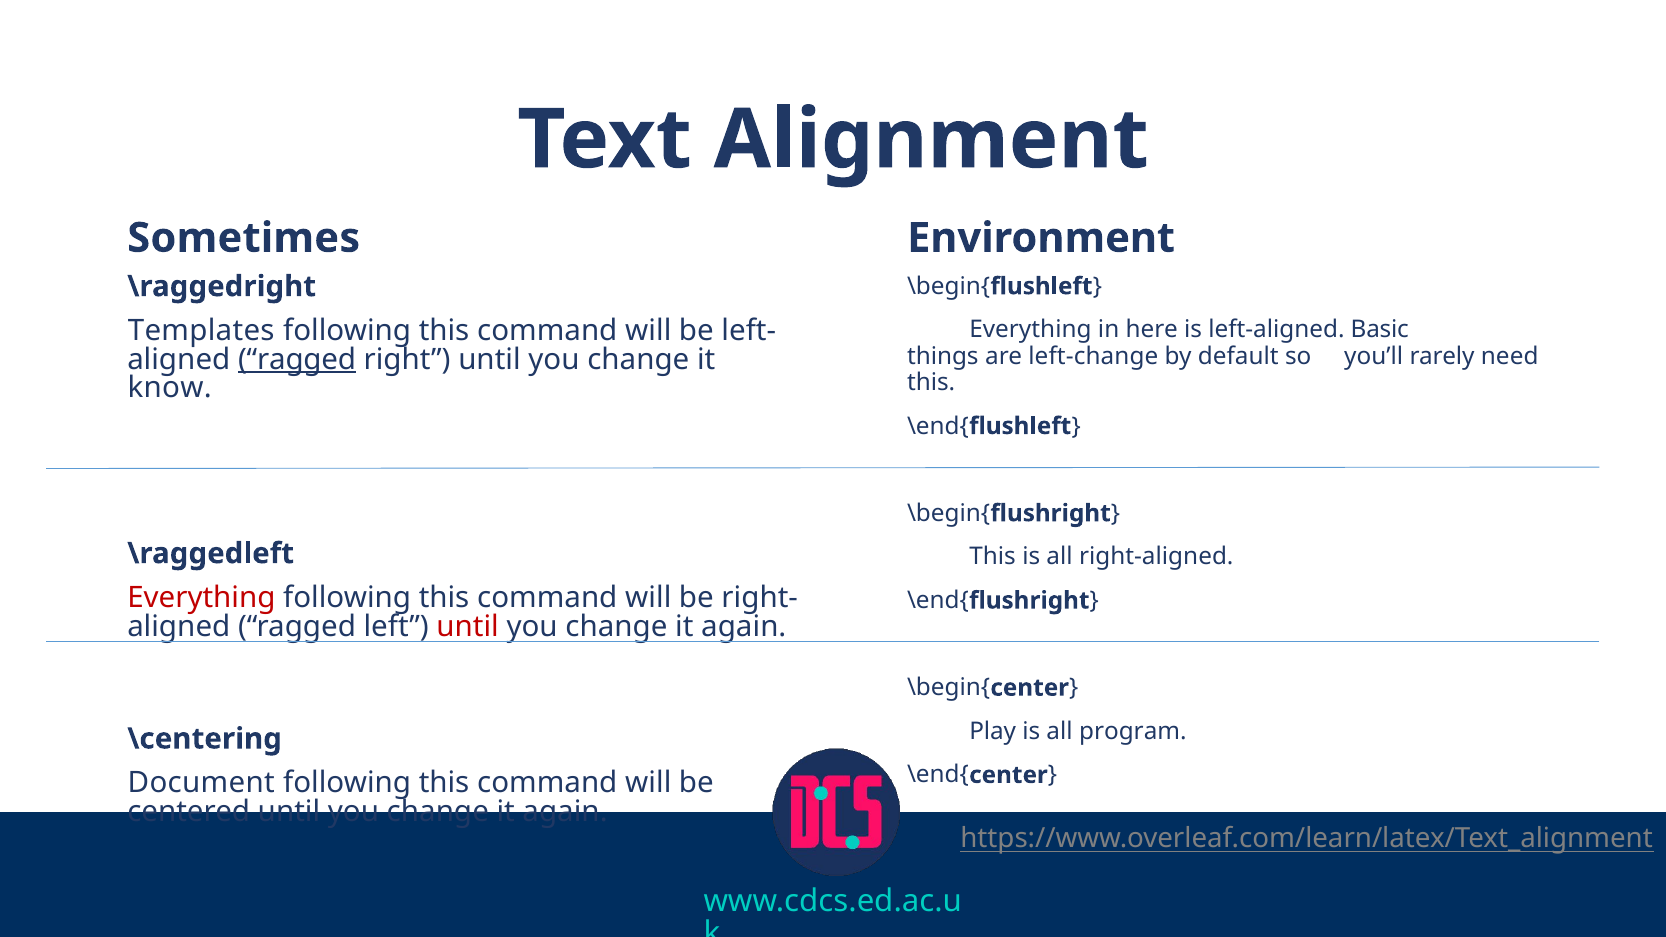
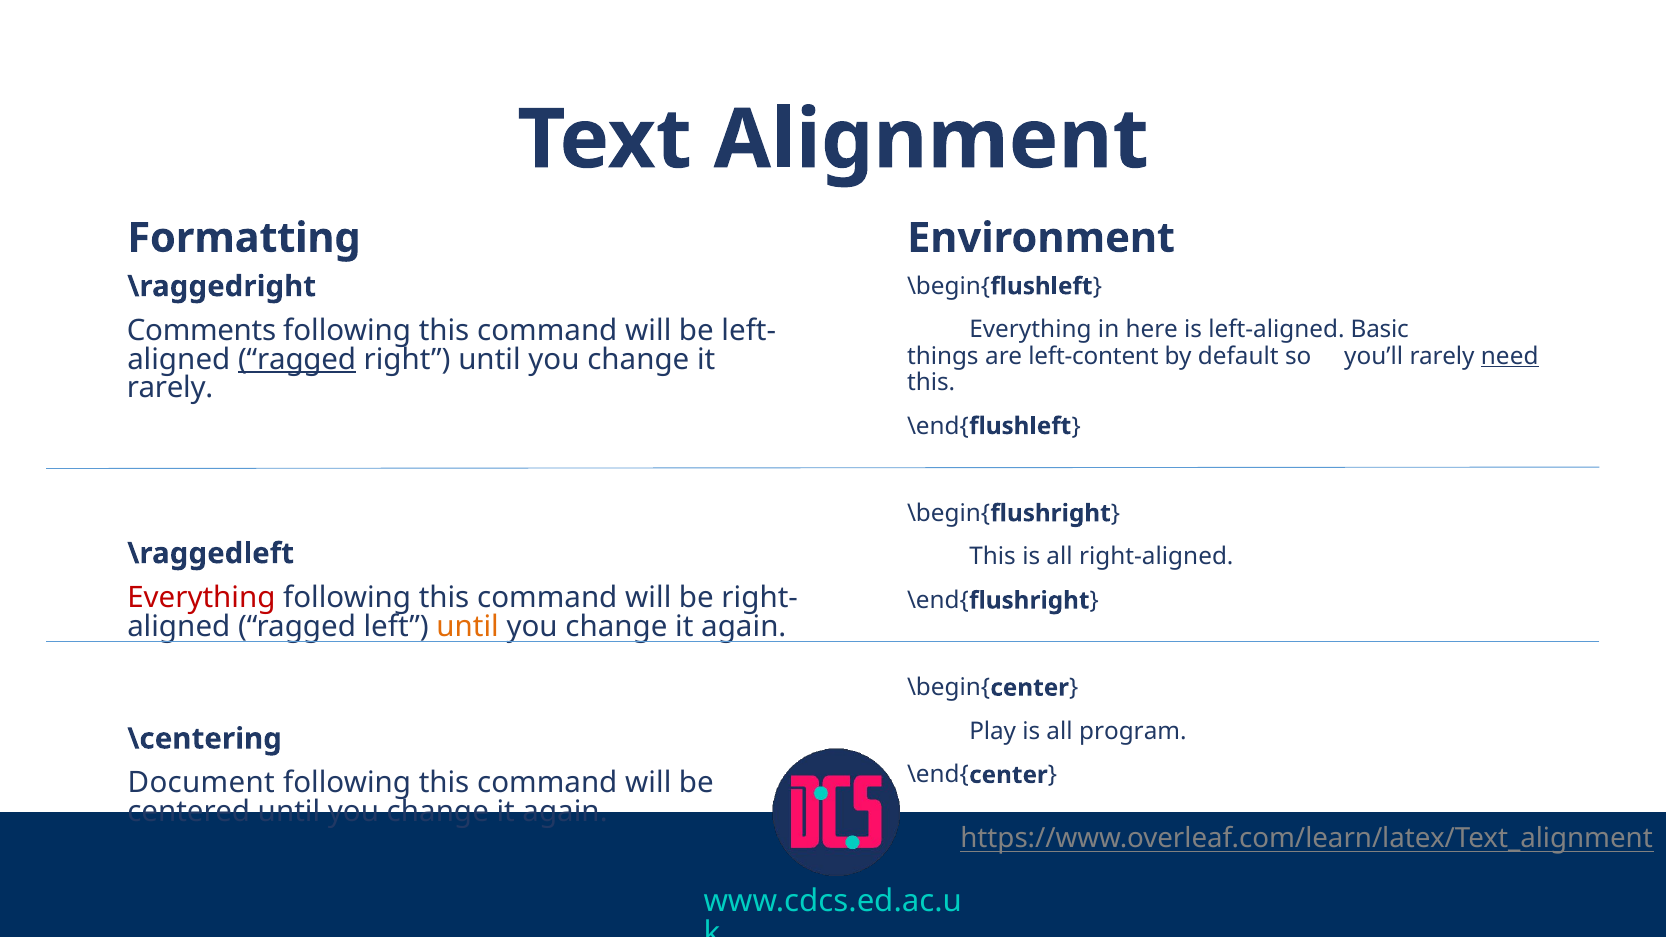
Sometimes: Sometimes -> Formatting
Templates: Templates -> Comments
left-change: left-change -> left-content
need underline: none -> present
know at (170, 388): know -> rarely
until at (468, 627) colour: red -> orange
